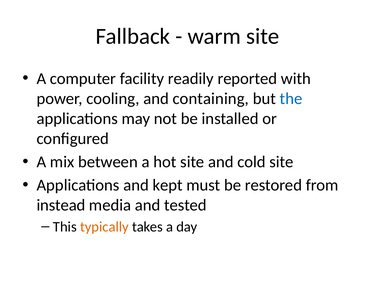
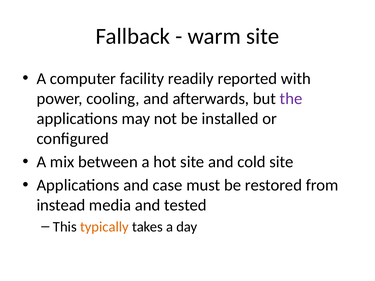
containing: containing -> afterwards
the colour: blue -> purple
kept: kept -> case
